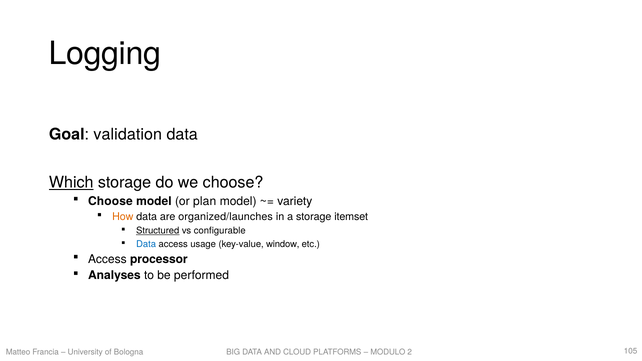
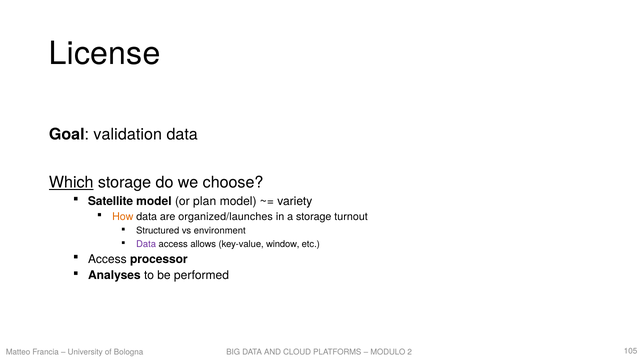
Logging: Logging -> License
Choose at (110, 201): Choose -> Satellite
itemset: itemset -> turnout
Structured underline: present -> none
configurable: configurable -> environment
Data at (146, 244) colour: blue -> purple
usage: usage -> allows
